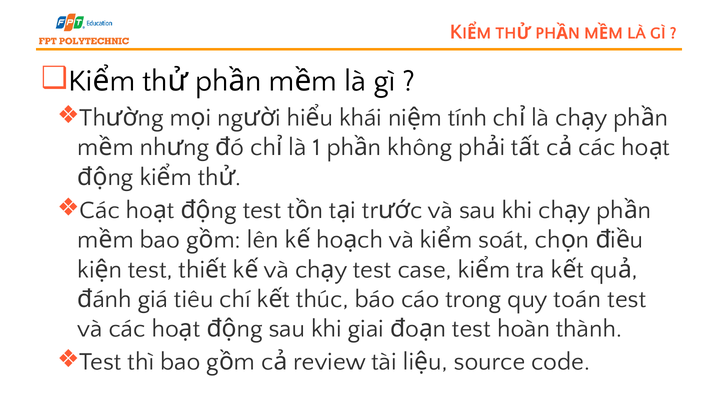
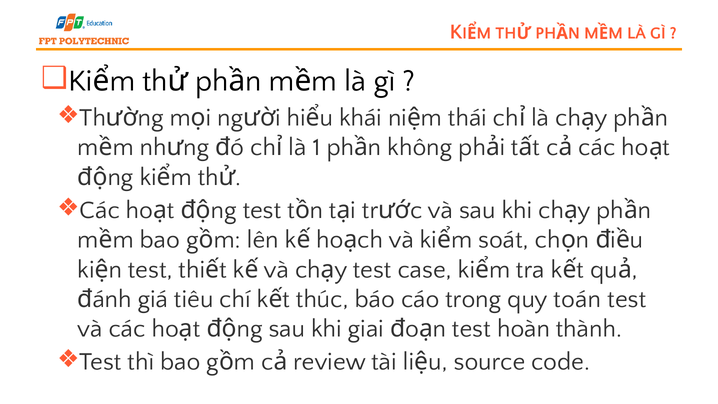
tính: tính -> thái
